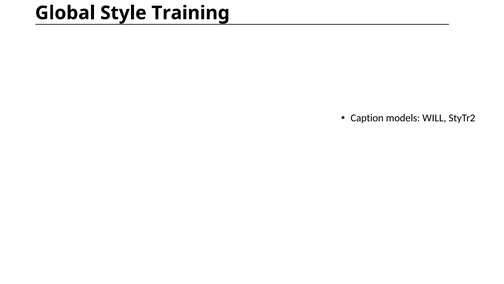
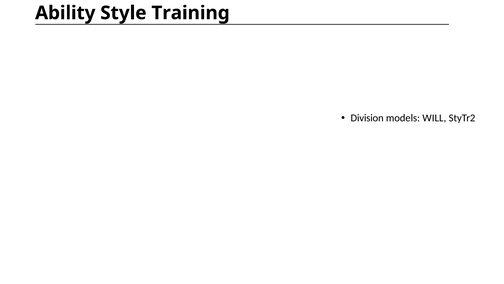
Global: Global -> Ability
Caption: Caption -> Division
